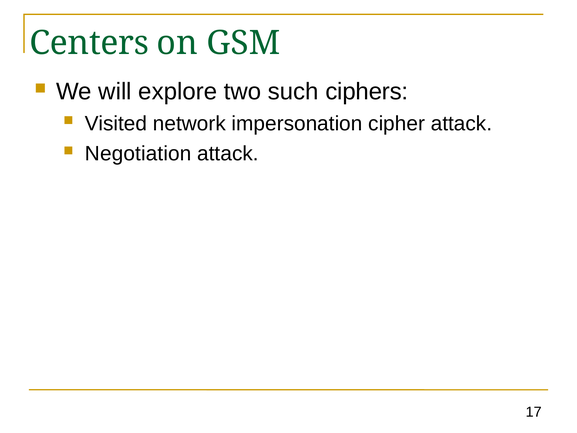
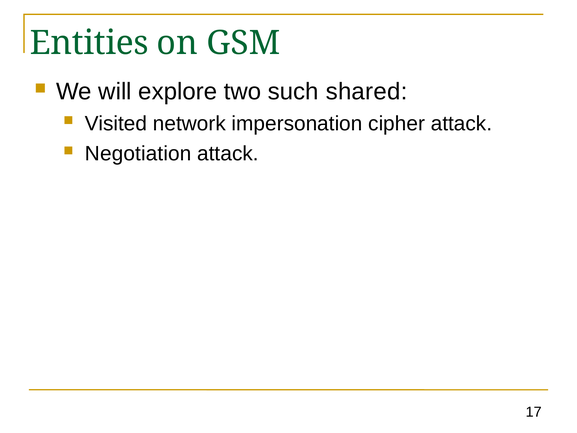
Centers: Centers -> Entities
ciphers: ciphers -> shared
